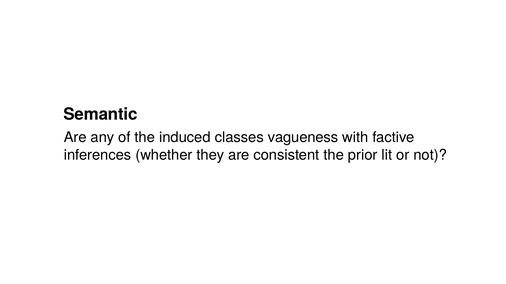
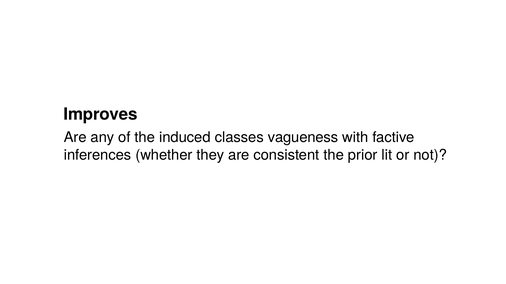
Semantic: Semantic -> Improves
